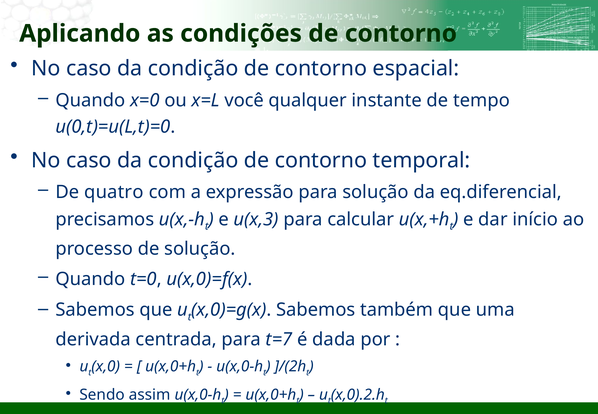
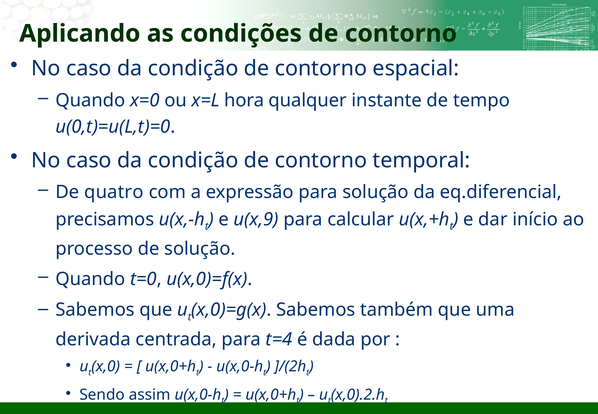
você: você -> hora
u(x,3: u(x,3 -> u(x,9
t=7: t=7 -> t=4
